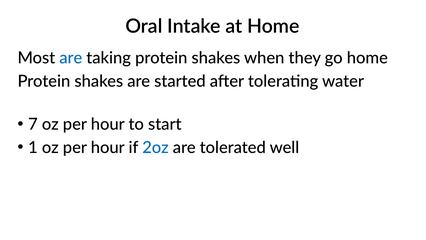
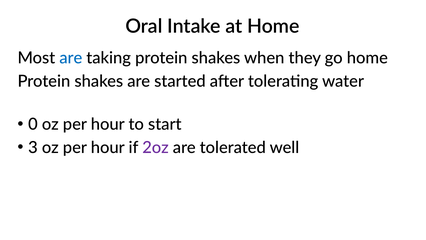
7: 7 -> 0
1: 1 -> 3
2oz colour: blue -> purple
